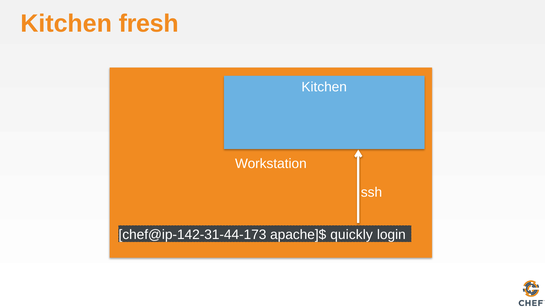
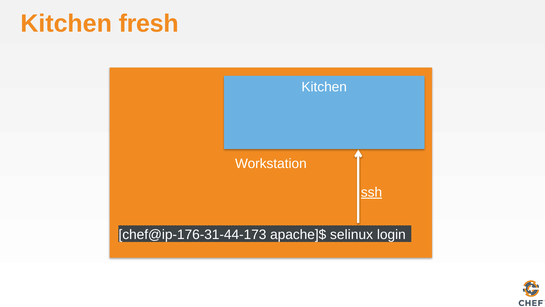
ssh underline: none -> present
chef@ip-142-31-44-173: chef@ip-142-31-44-173 -> chef@ip-176-31-44-173
quickly: quickly -> selinux
